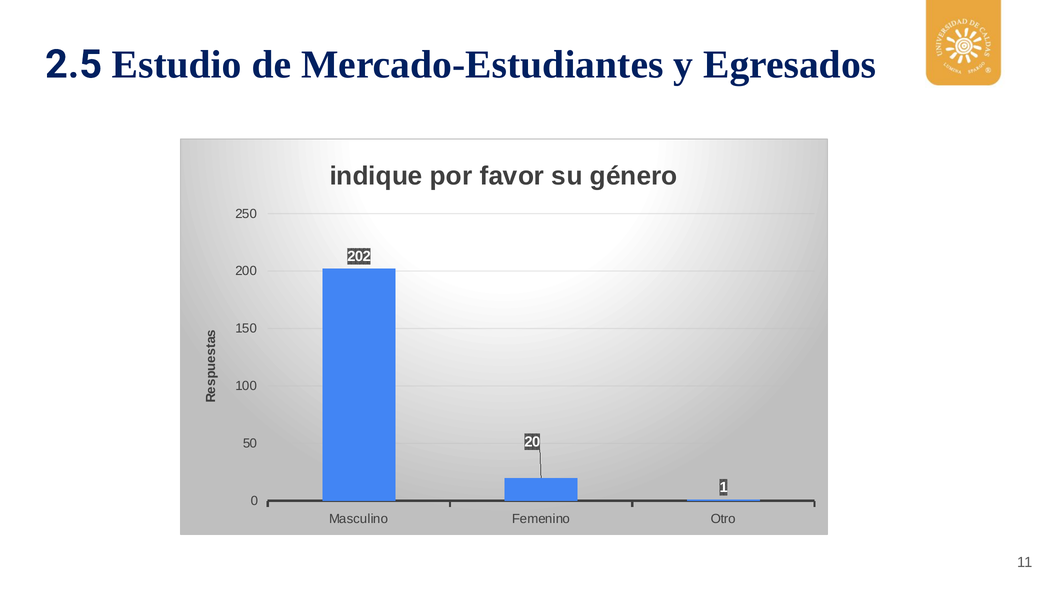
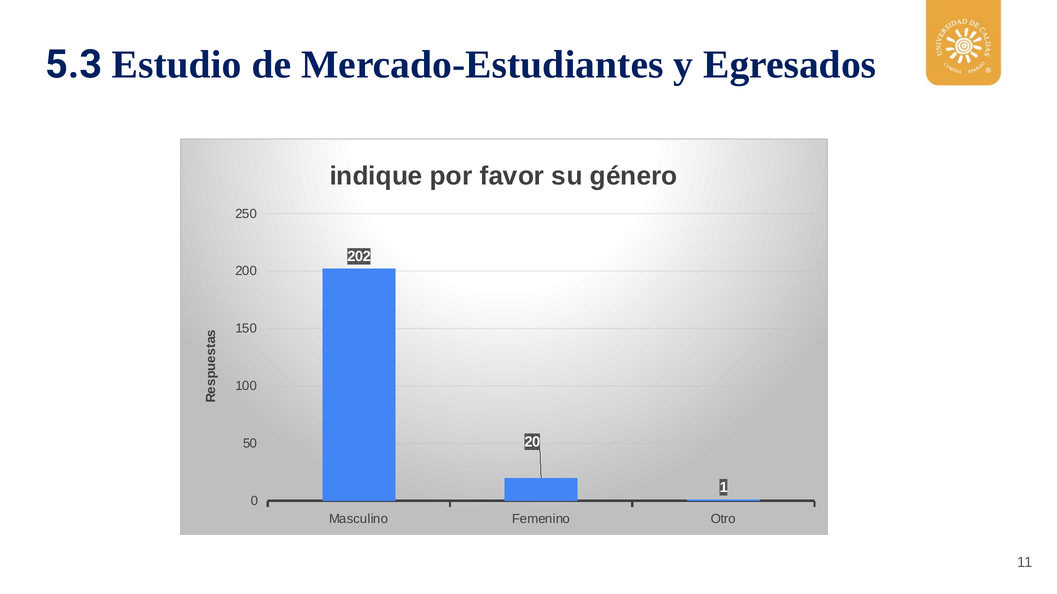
2.5: 2.5 -> 5.3
